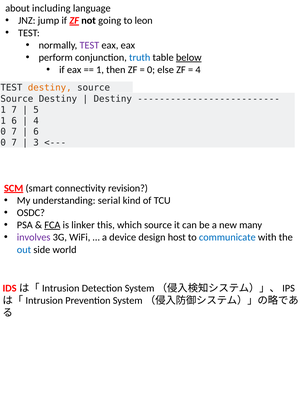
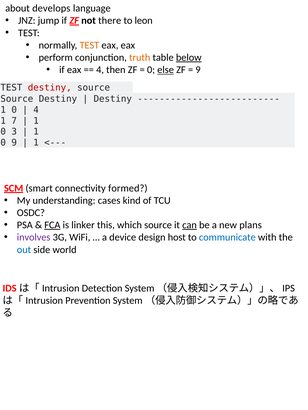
including: including -> develops
going: going -> there
TEST at (89, 45) colour: purple -> orange
truth colour: blue -> orange
1 at (100, 70): 1 -> 4
else underline: none -> present
4 at (198, 70): 4 -> 9
destiny at (50, 88) colour: orange -> red
7 at (14, 110): 7 -> 0
5 at (36, 110): 5 -> 4
1 6: 6 -> 7
4 at (36, 121): 4 -> 1
7 at (14, 132): 7 -> 3
6 at (36, 132): 6 -> 1
7 at (14, 143): 7 -> 9
3 at (36, 143): 3 -> 1
revision: revision -> formed
serial: serial -> cases
can underline: none -> present
many: many -> plans
